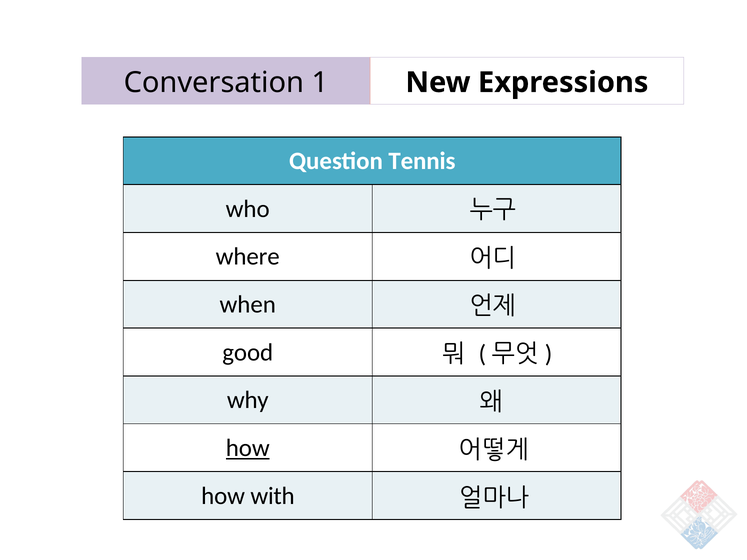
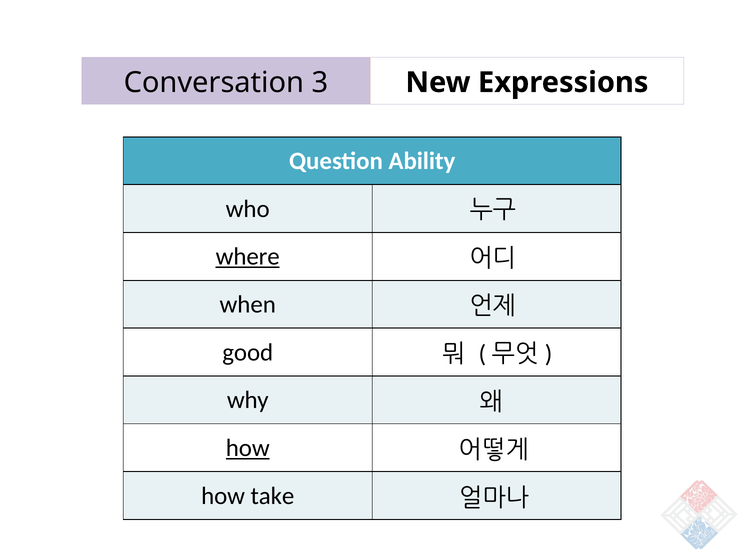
1: 1 -> 3
Tennis: Tennis -> Ability
where underline: none -> present
with: with -> take
